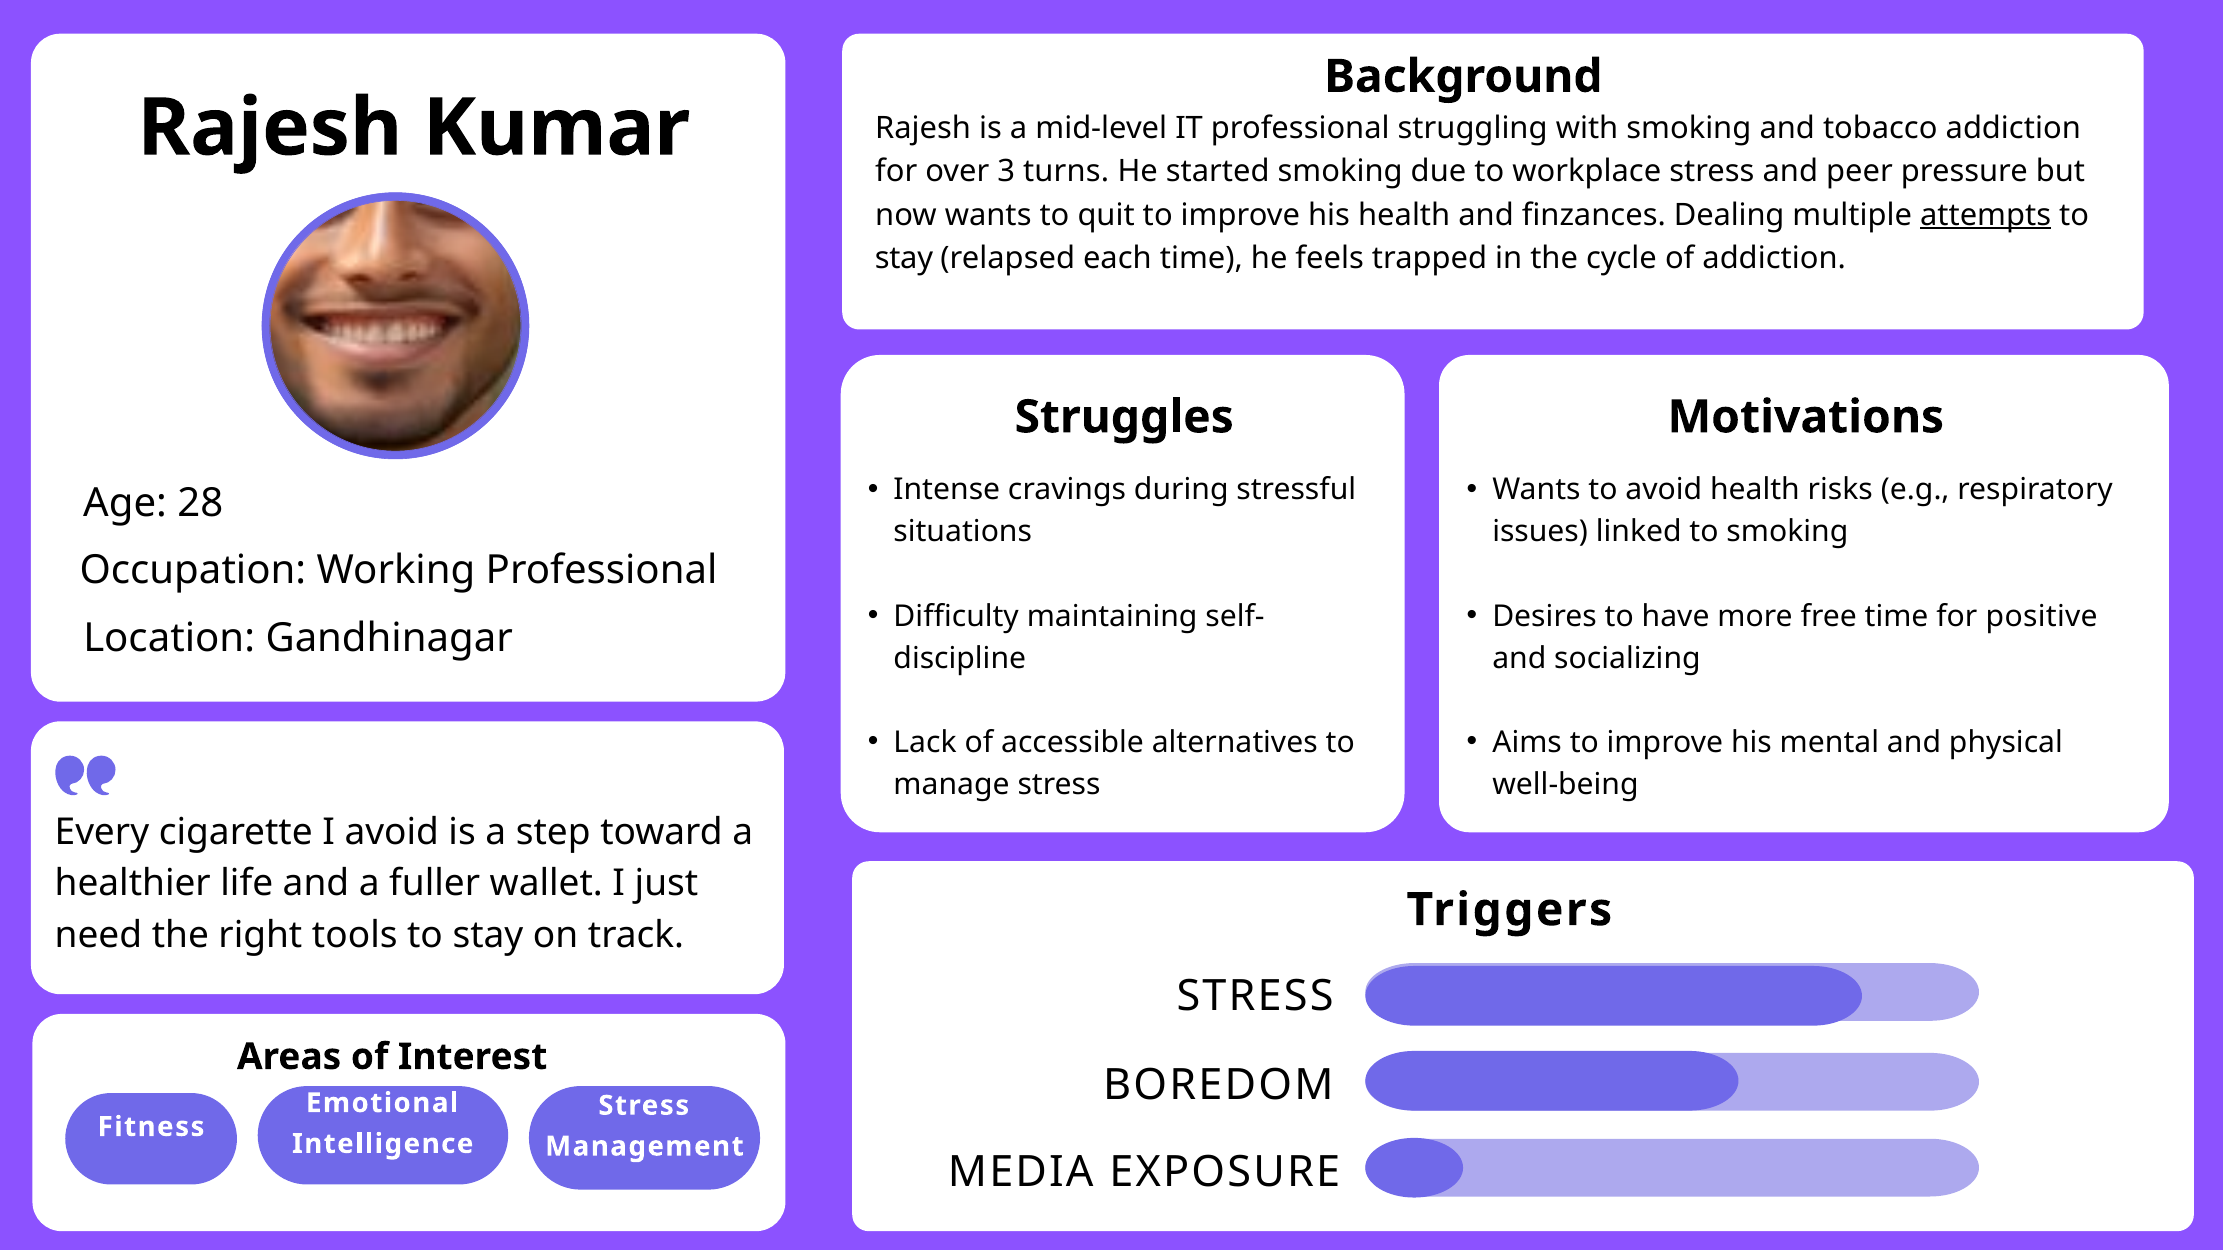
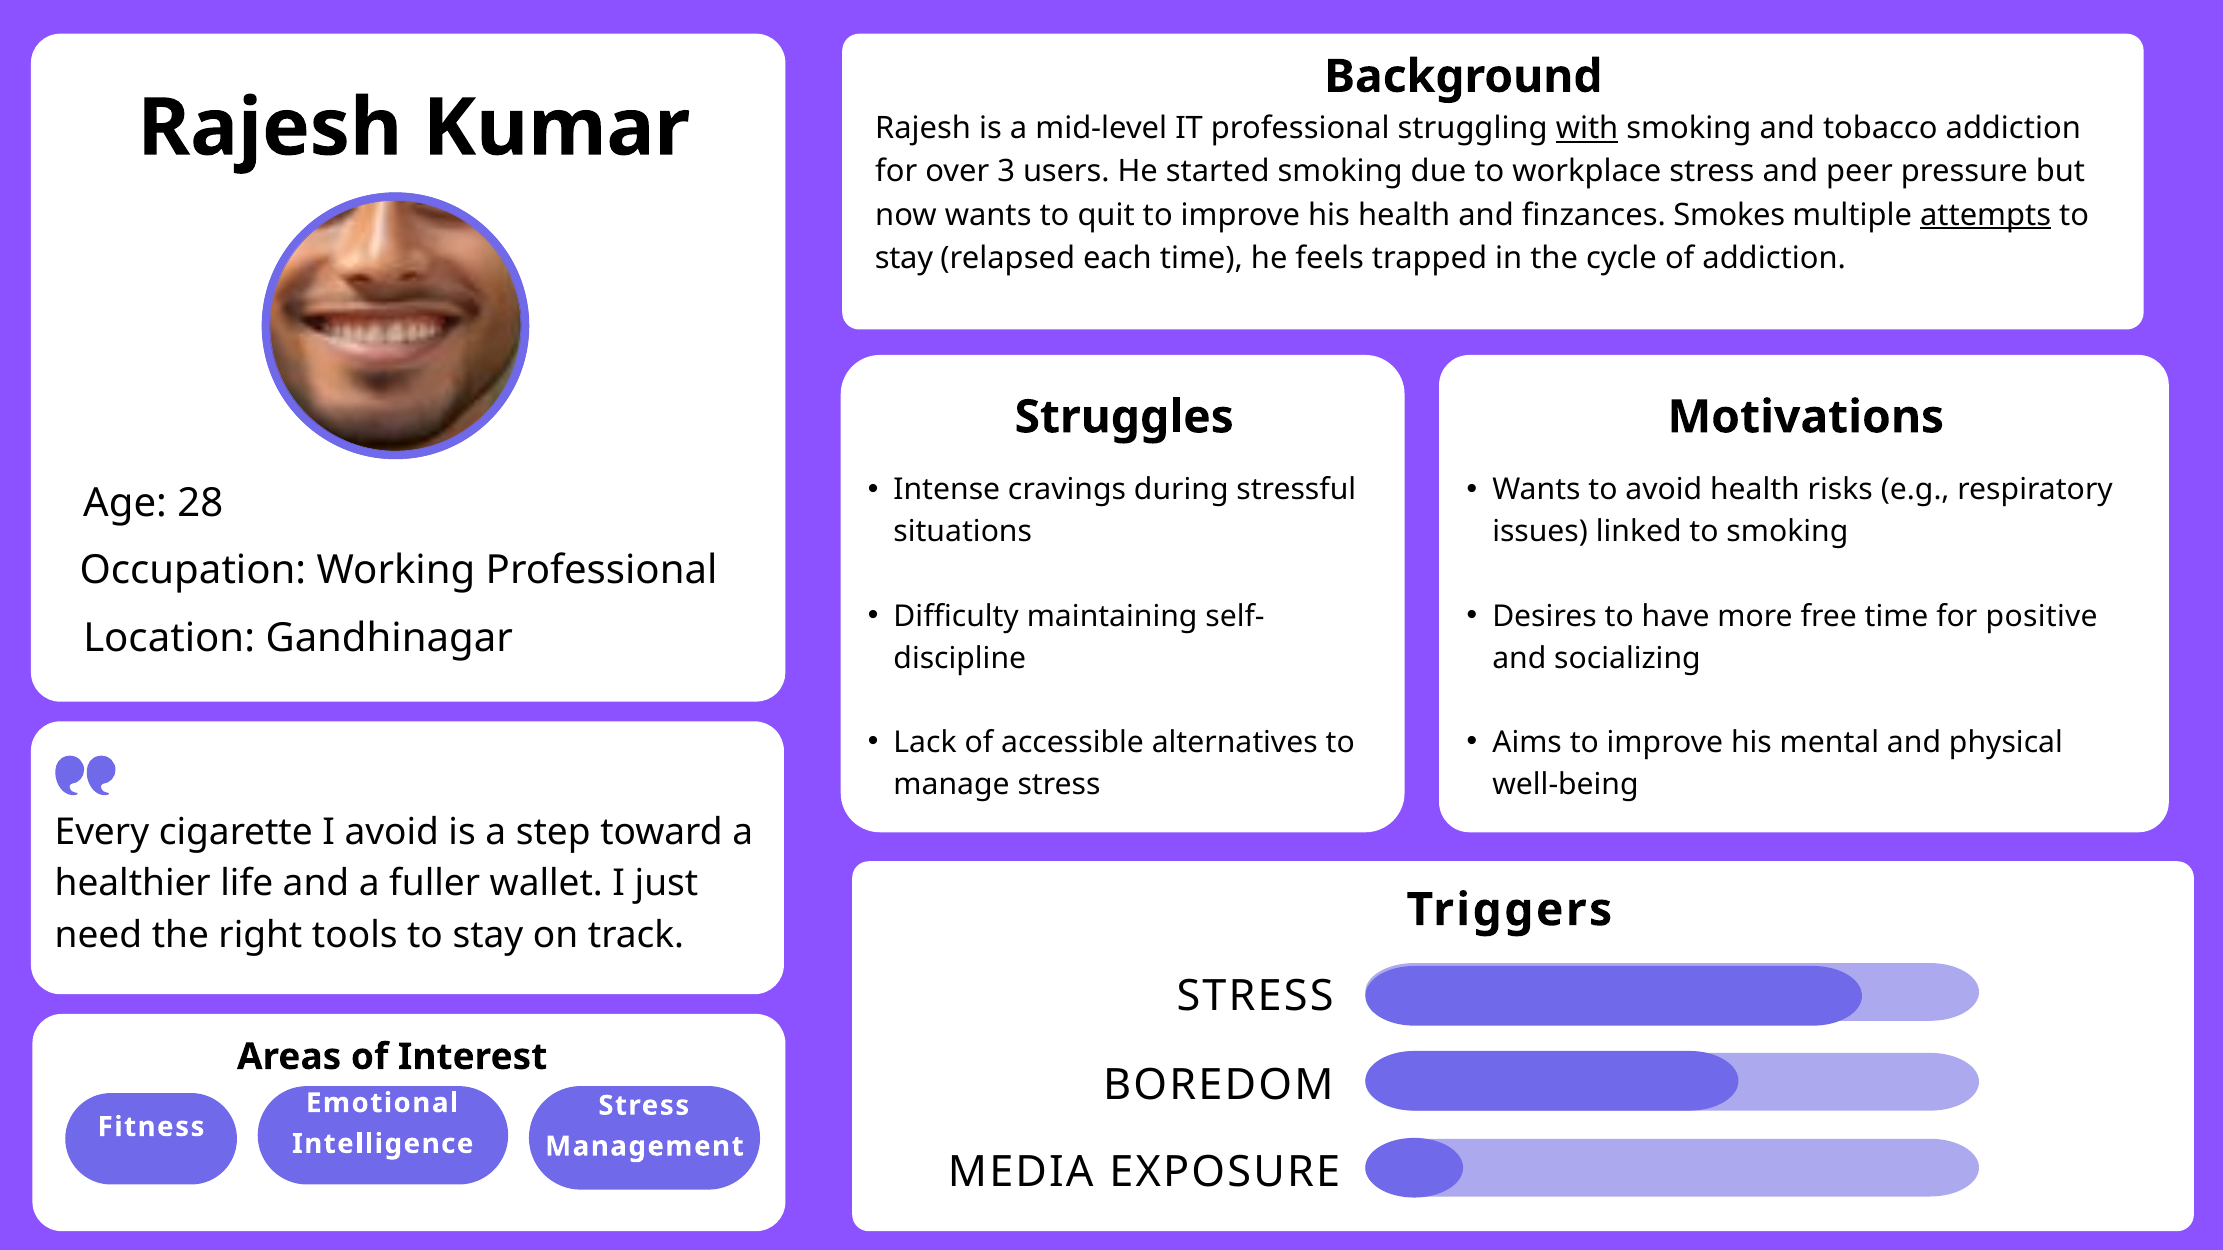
with underline: none -> present
turns: turns -> users
Dealing: Dealing -> Smokes
